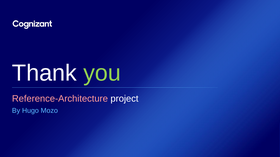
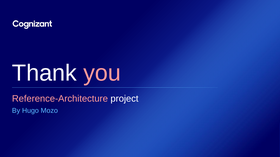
you colour: light green -> pink
